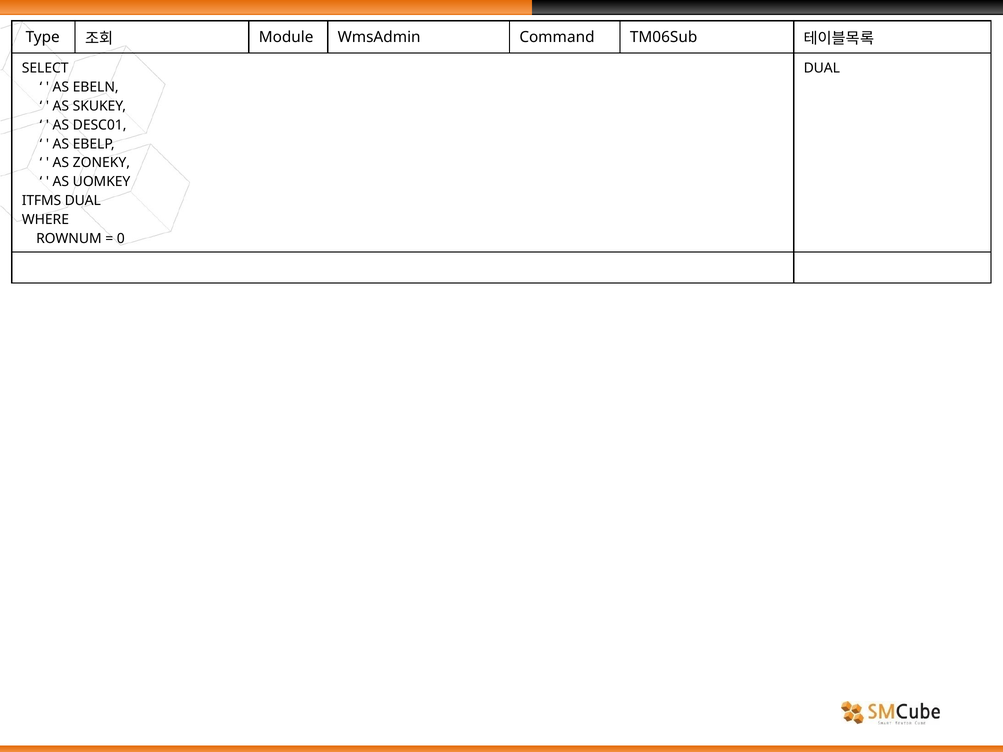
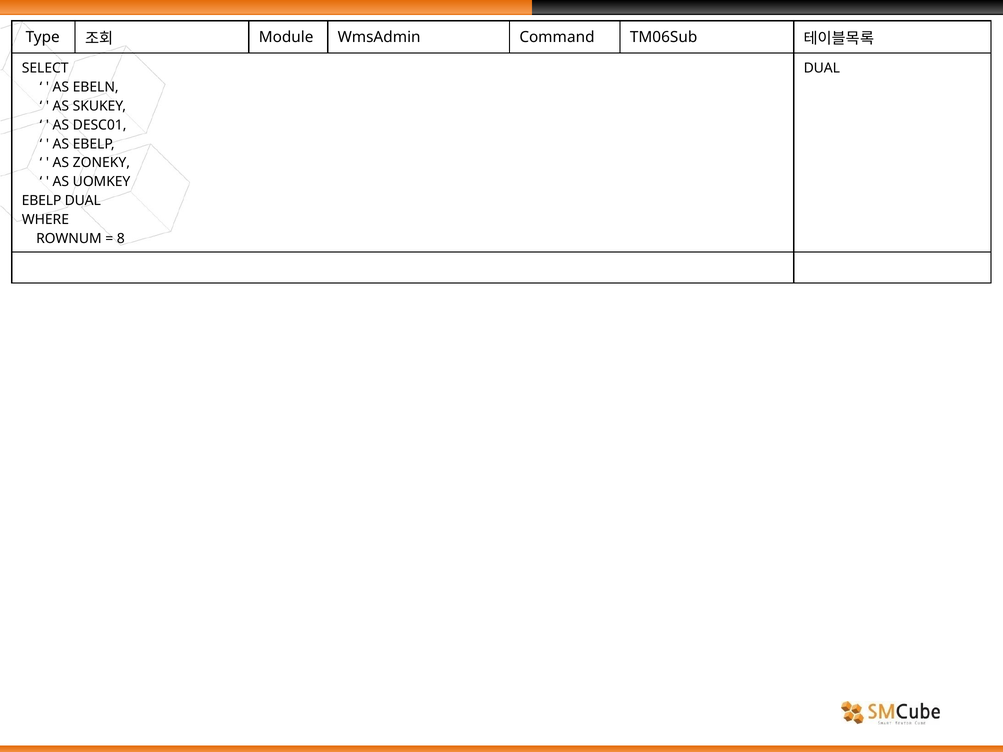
ITFMS at (42, 201): ITFMS -> EBELP
0: 0 -> 8
